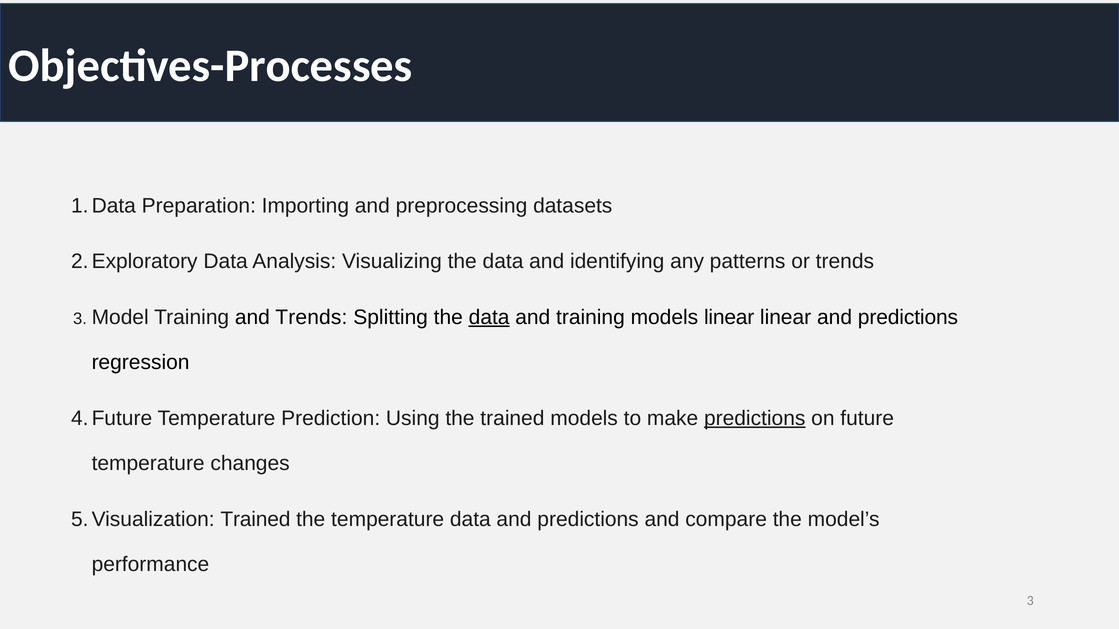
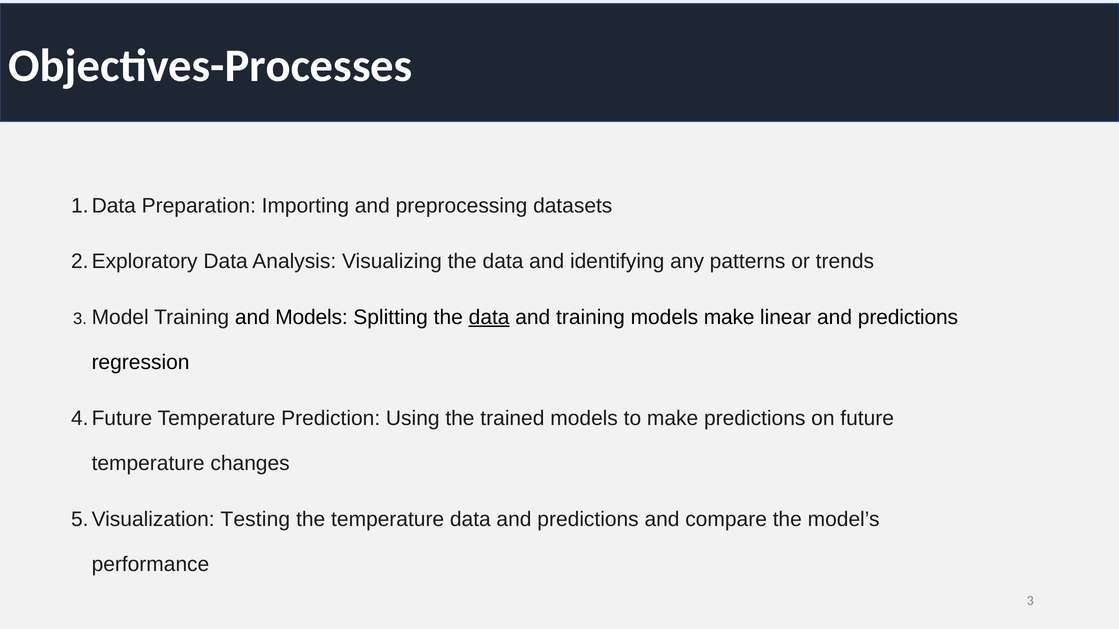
and Trends: Trends -> Models
models linear: linear -> make
predictions at (755, 419) underline: present -> none
Trained at (255, 520): Trained -> Testing
